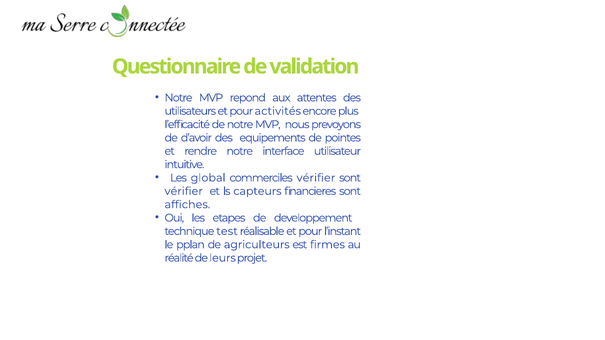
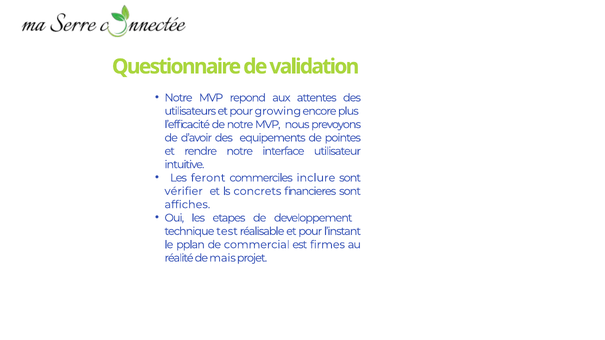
pour activités: activités -> growing
Les global: global -> feront
commerciles vérifier: vérifier -> inclure
capteurs: capteurs -> concrets
agriculteurs: agriculteurs -> commercial
leurs: leurs -> mais
